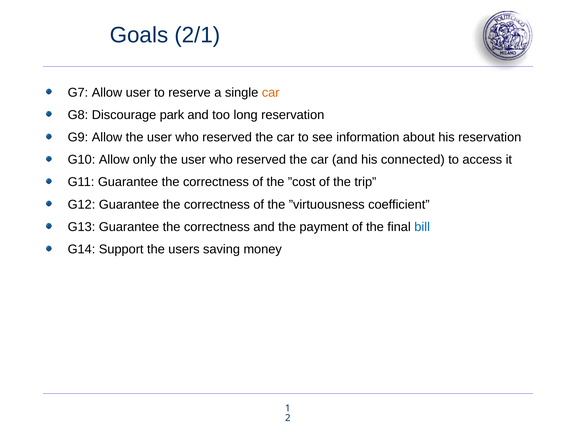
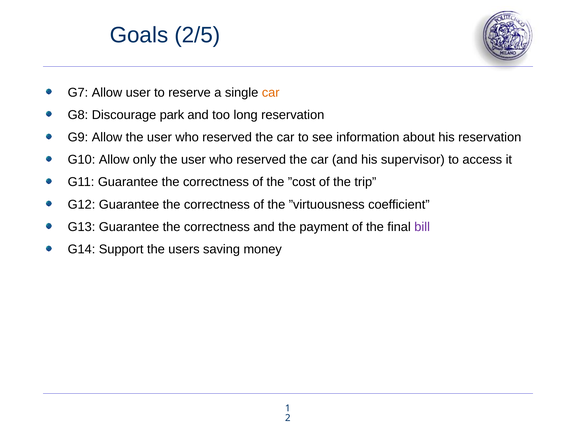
2/1: 2/1 -> 2/5
connected: connected -> supervisor
bill colour: blue -> purple
